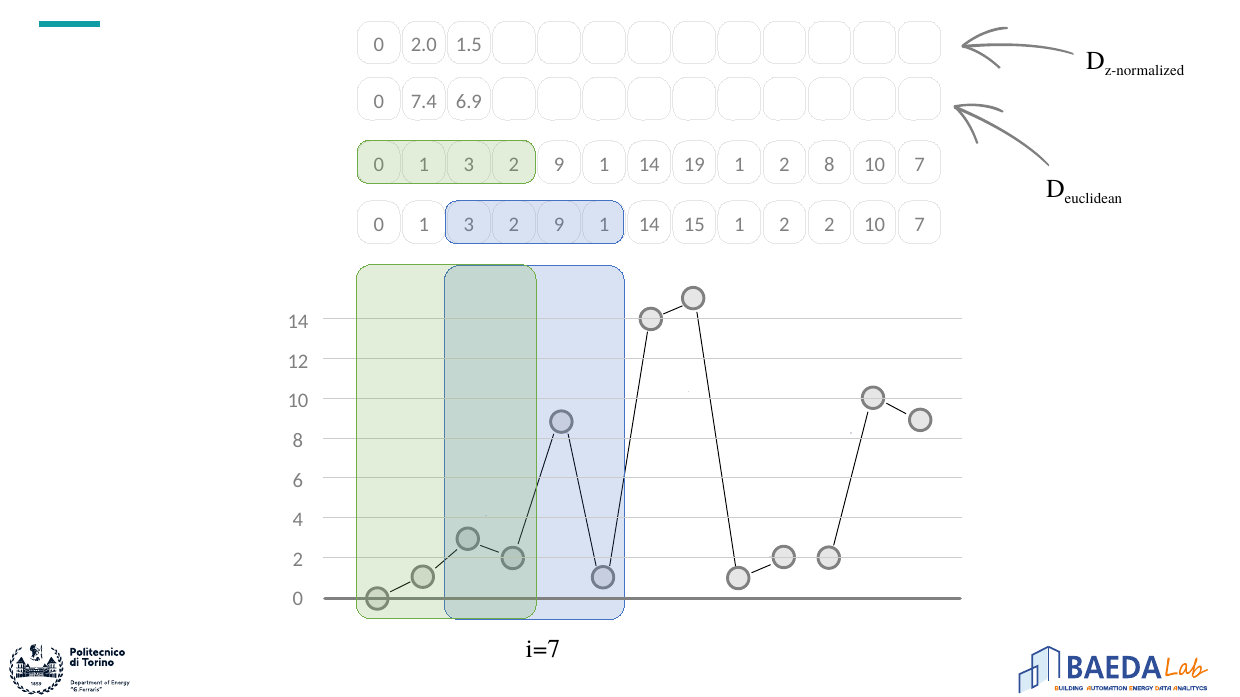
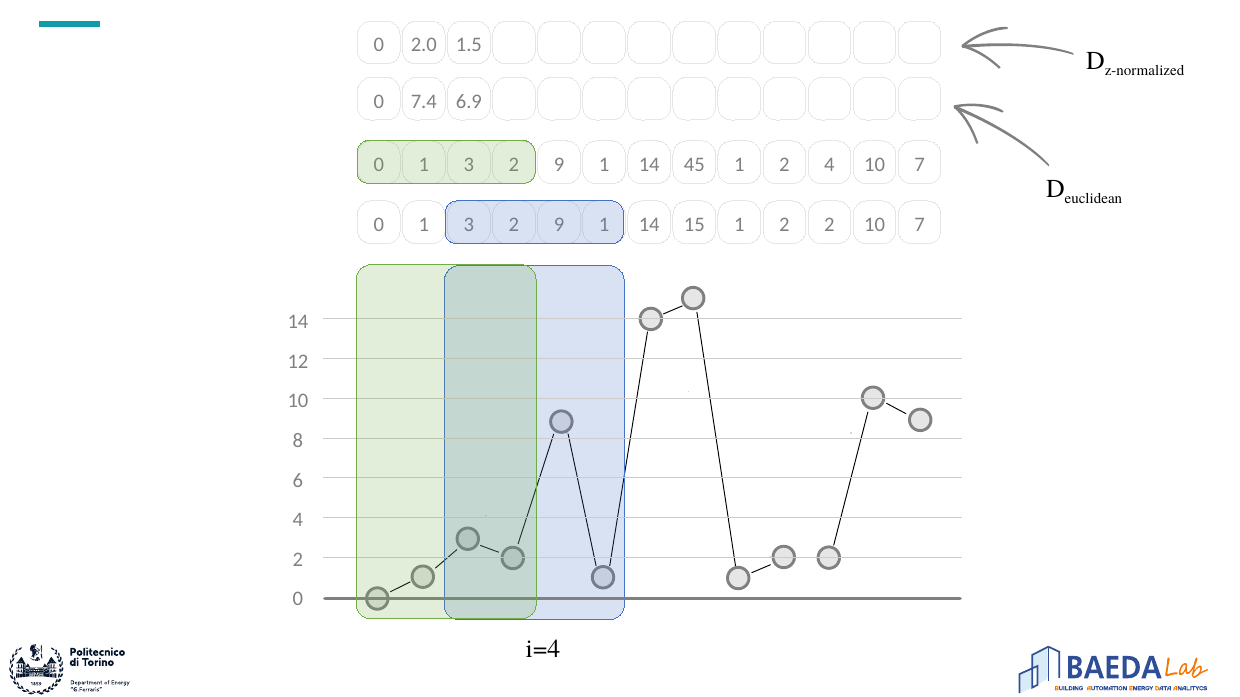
19: 19 -> 45
2 8: 8 -> 4
i=7: i=7 -> i=4
